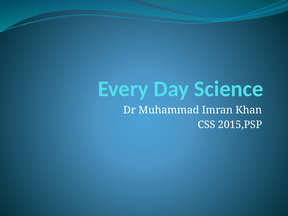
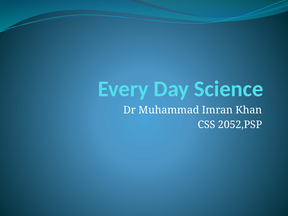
2015,PSP: 2015,PSP -> 2052,PSP
